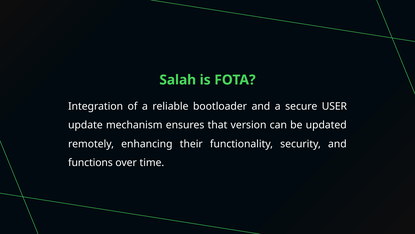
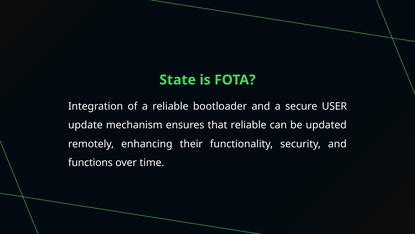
Salah: Salah -> State
that version: version -> reliable
